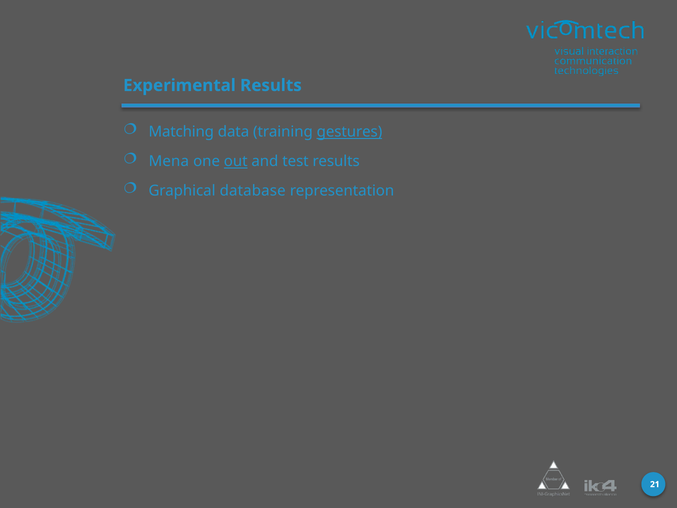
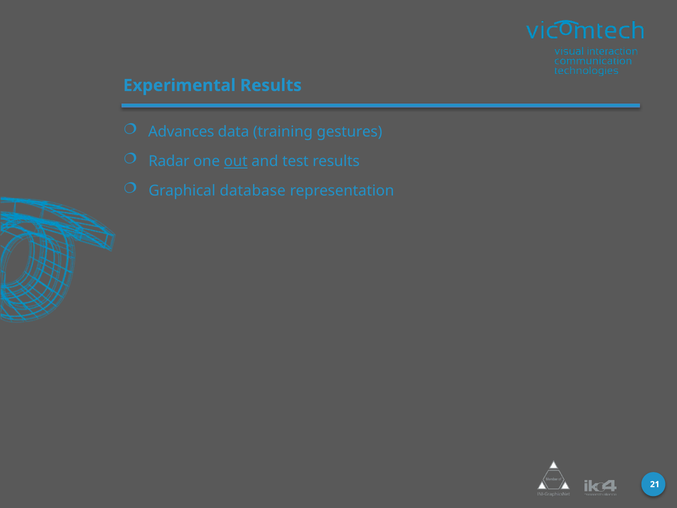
Matching: Matching -> Advances
gestures underline: present -> none
Mena: Mena -> Radar
